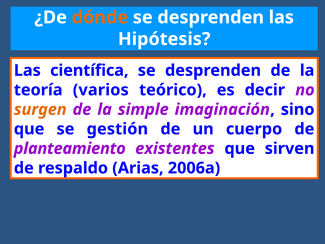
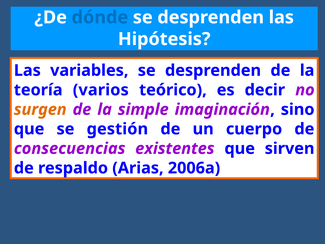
dónde colour: orange -> blue
científica: científica -> variables
planteamiento: planteamiento -> consecuencias
